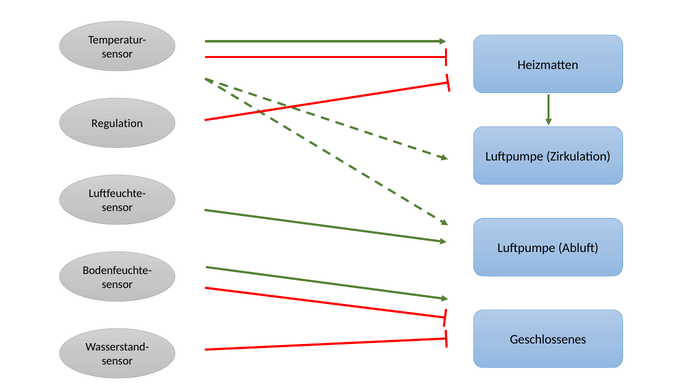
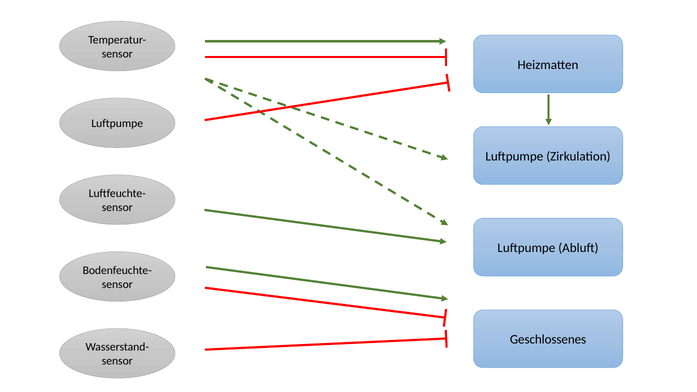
Regulation at (117, 124): Regulation -> Luftpumpe
